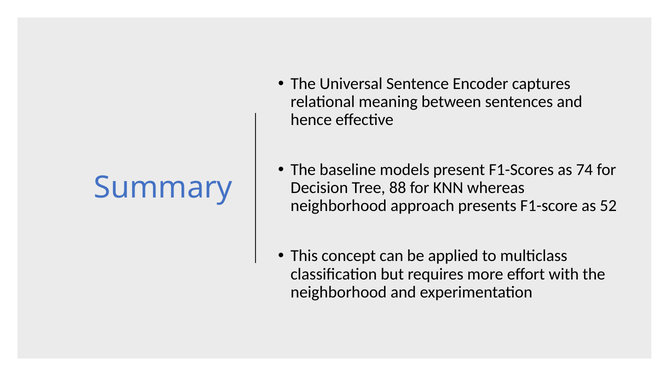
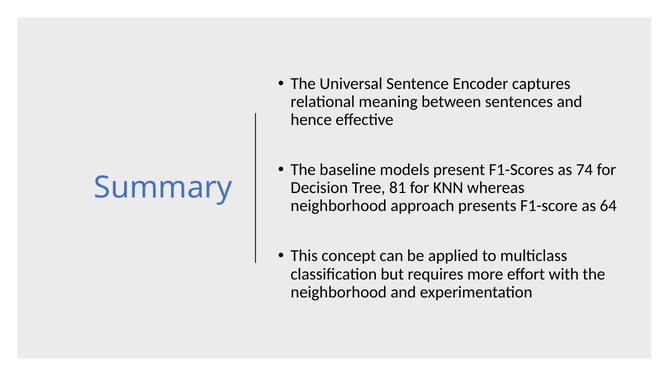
88: 88 -> 81
52: 52 -> 64
